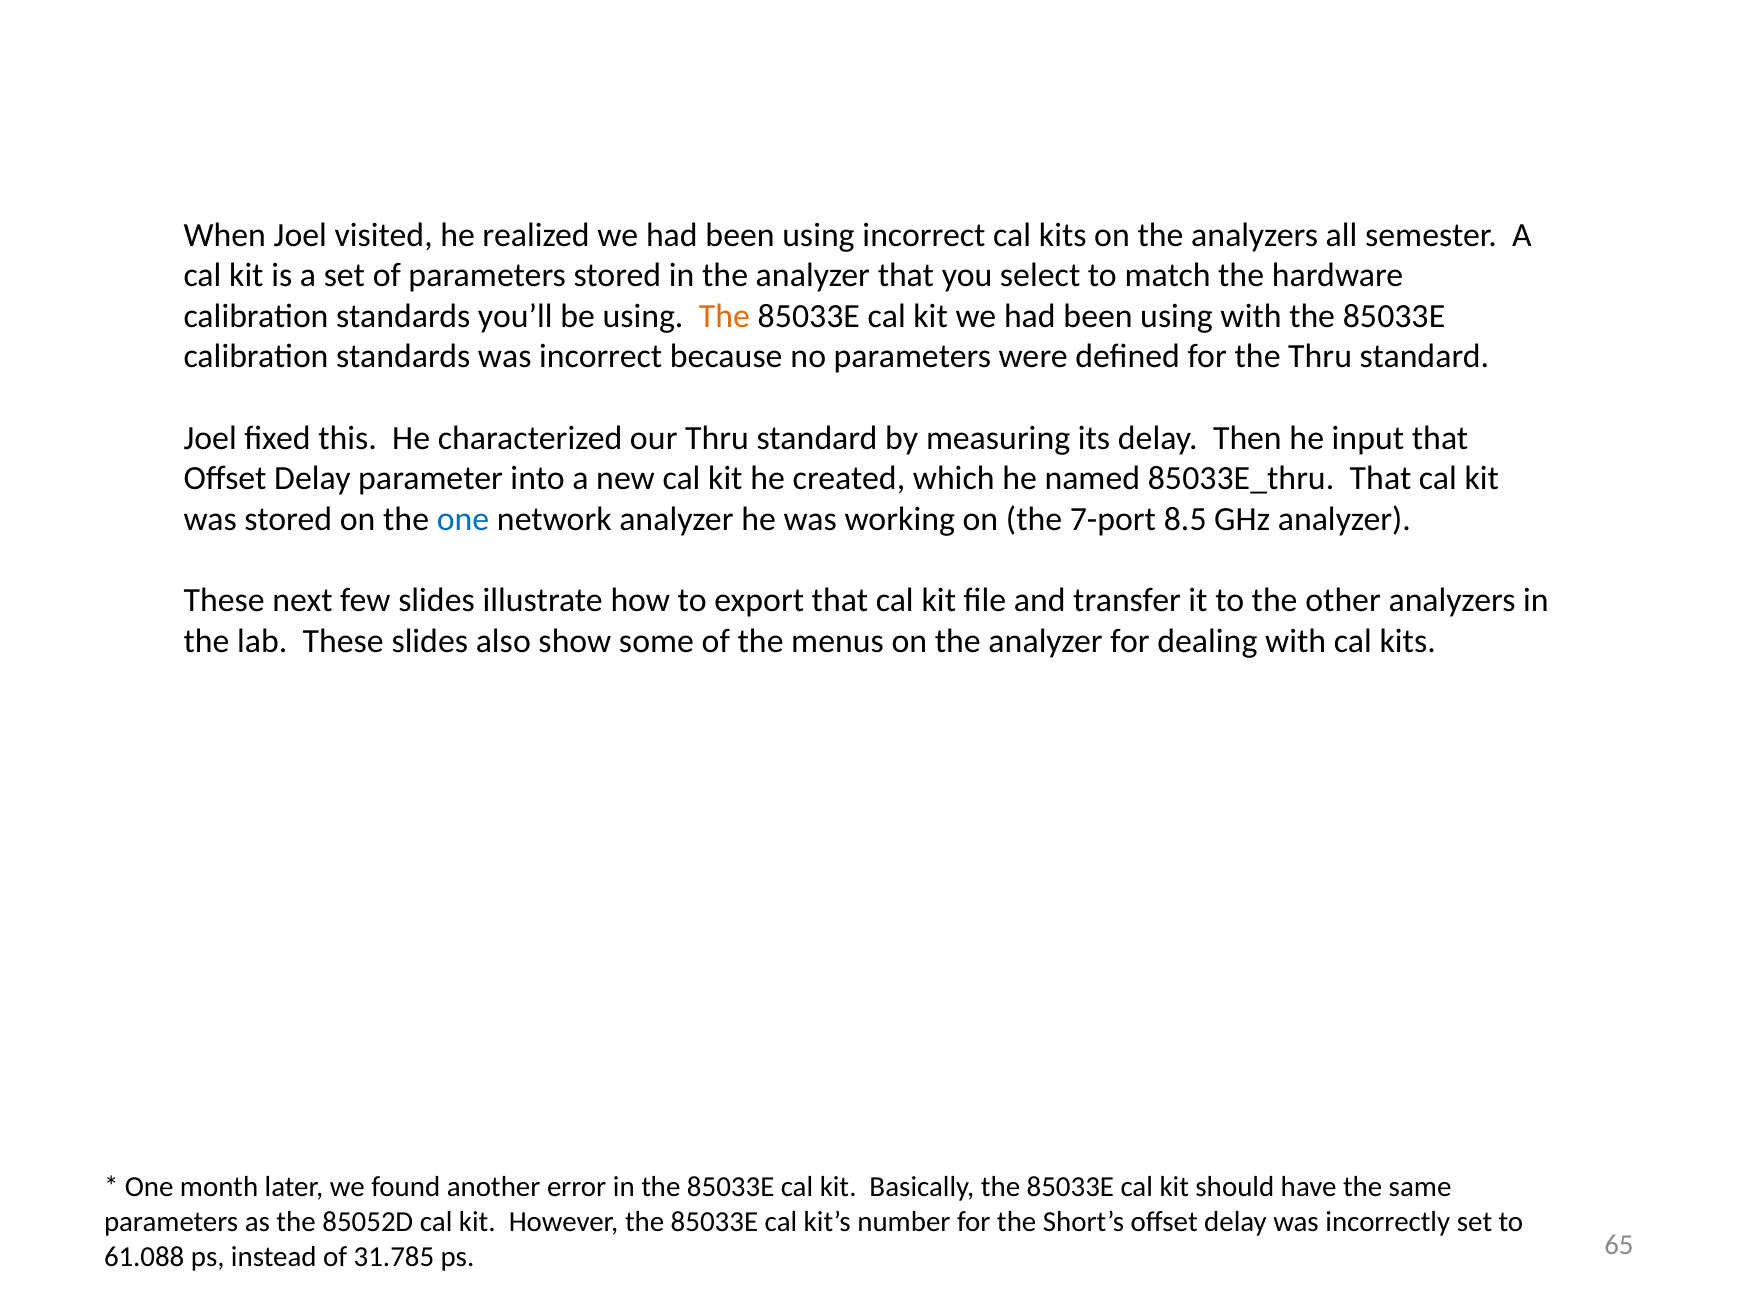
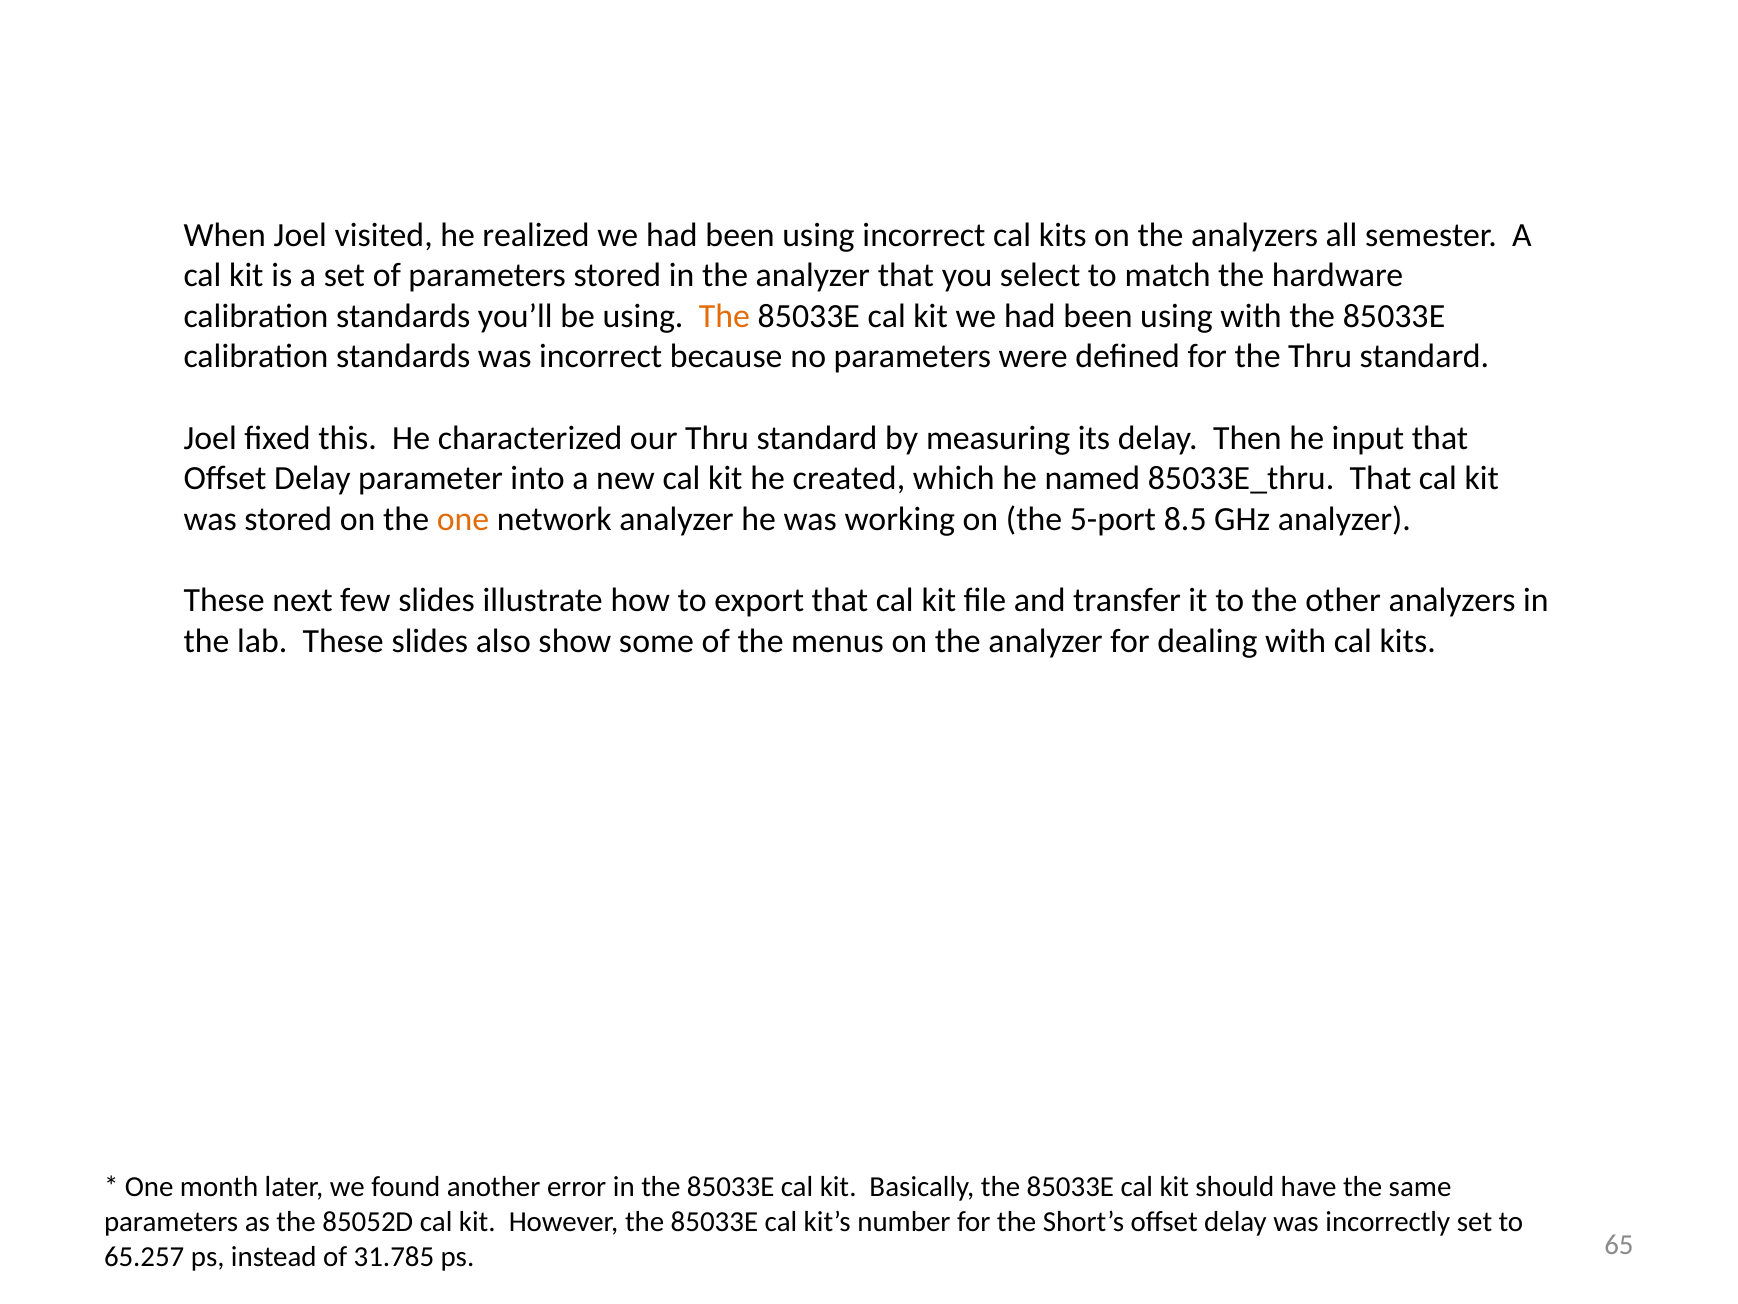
one at (463, 519) colour: blue -> orange
7-port: 7-port -> 5-port
61.088: 61.088 -> 65.257
